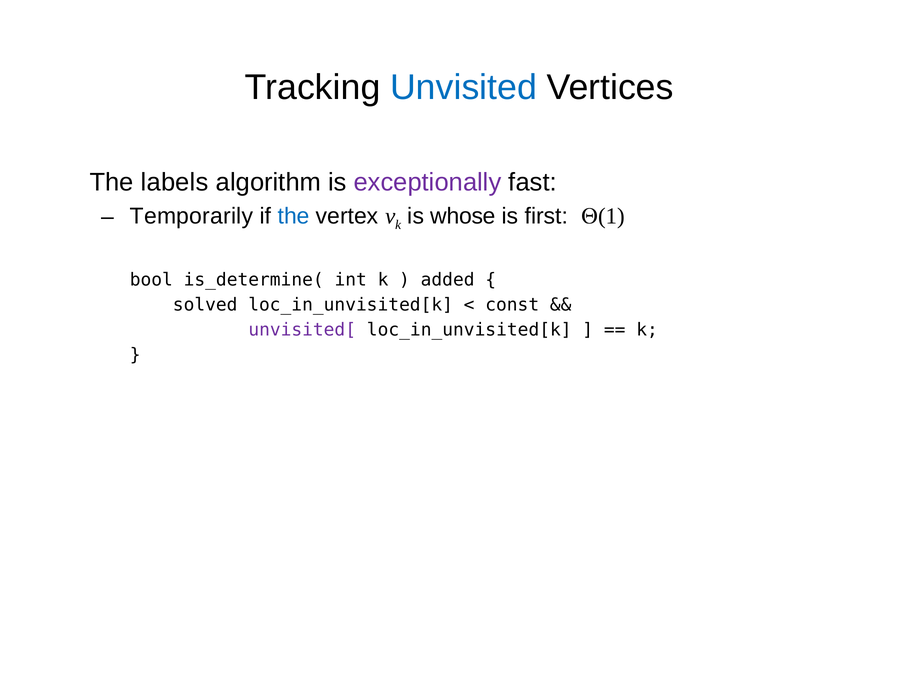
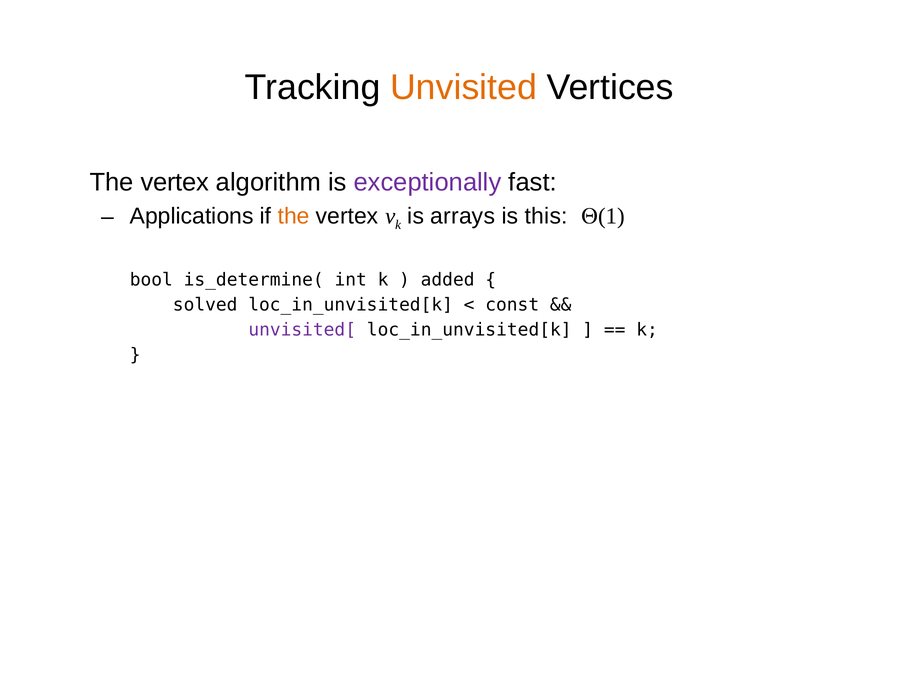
Unvisited colour: blue -> orange
labels at (175, 183): labels -> vertex
Temporarily: Temporarily -> Applications
the at (294, 216) colour: blue -> orange
whose: whose -> arrays
first: first -> this
